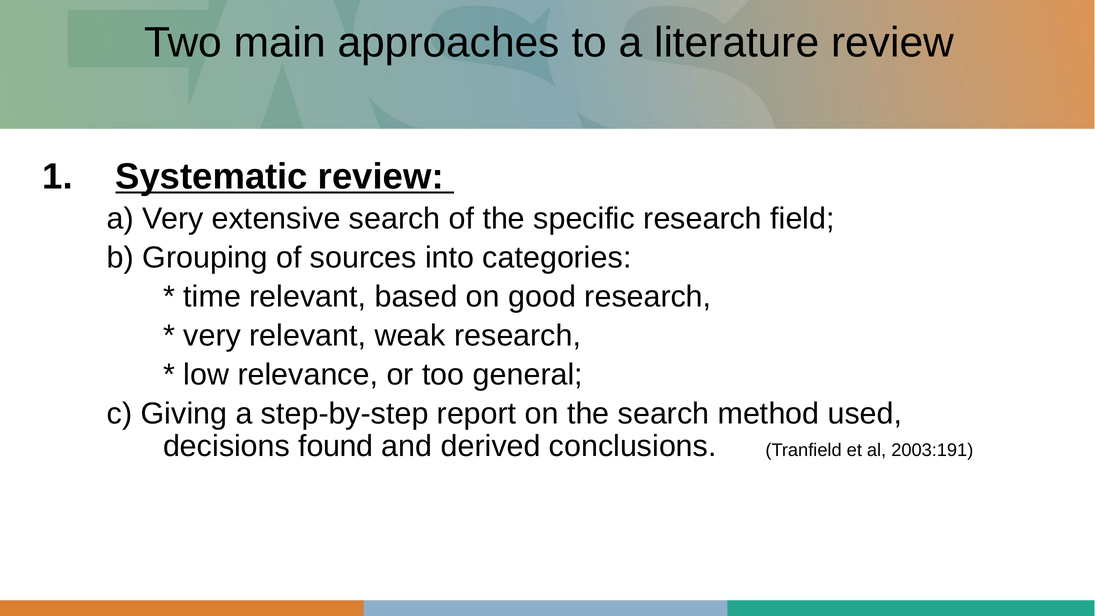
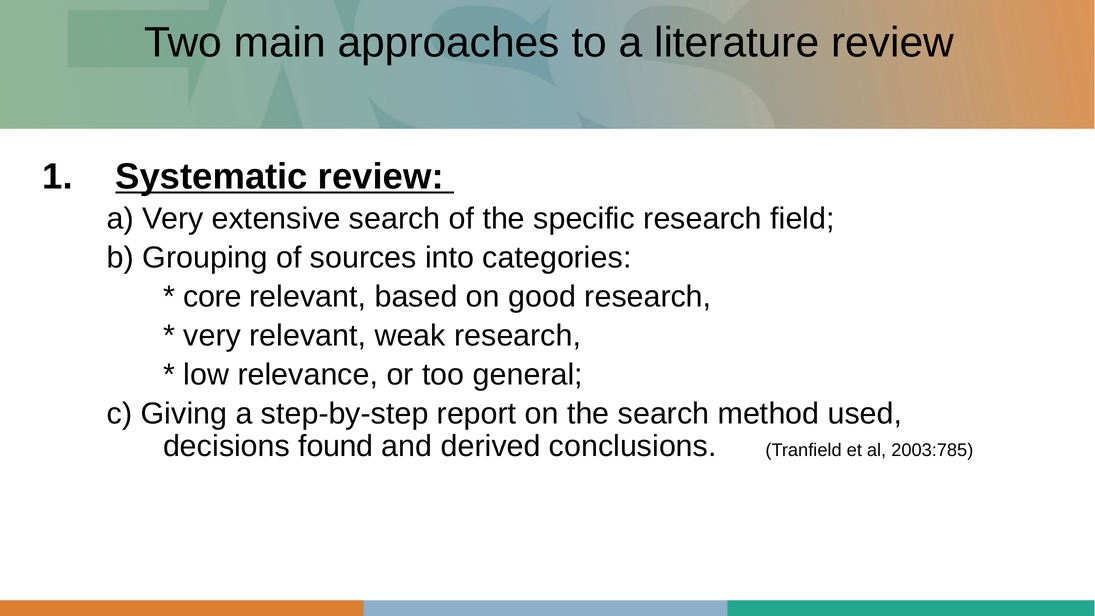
time: time -> core
2003:191: 2003:191 -> 2003:785
